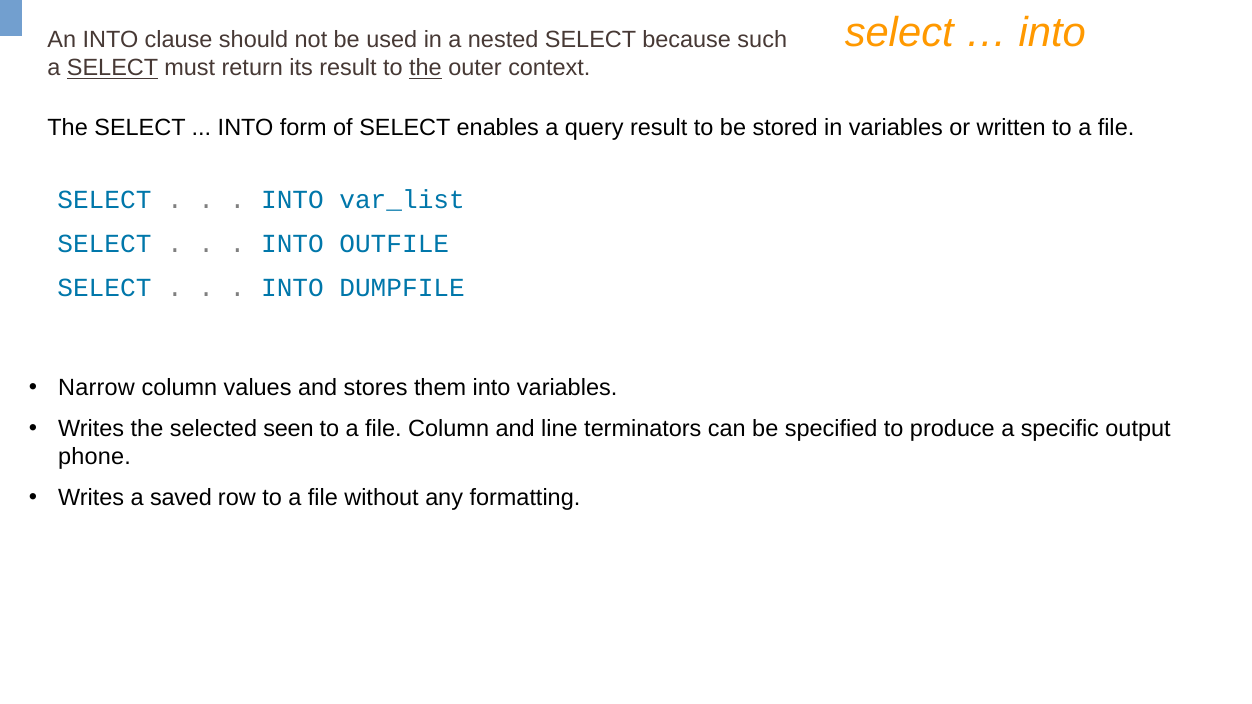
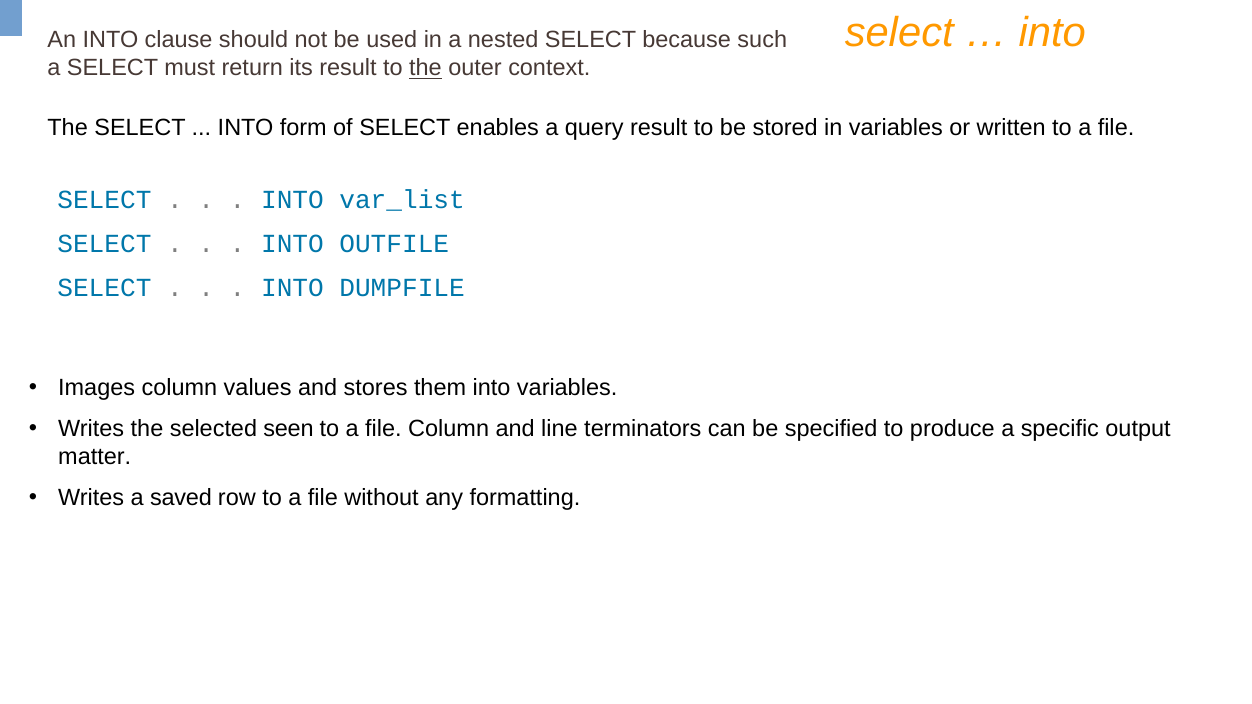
SELECT at (113, 68) underline: present -> none
Narrow: Narrow -> Images
phone: phone -> matter
